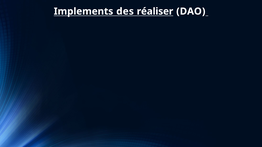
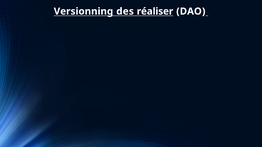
Implements: Implements -> Versionning
